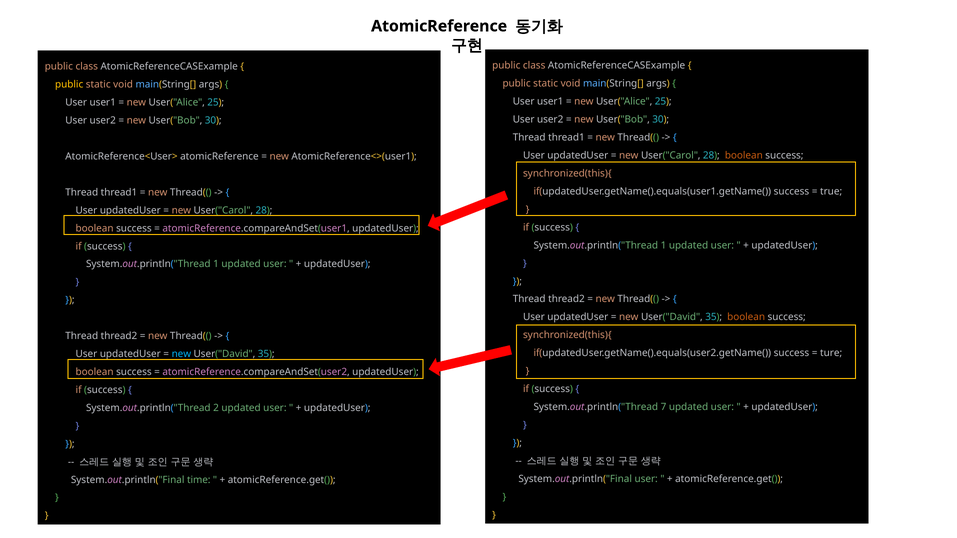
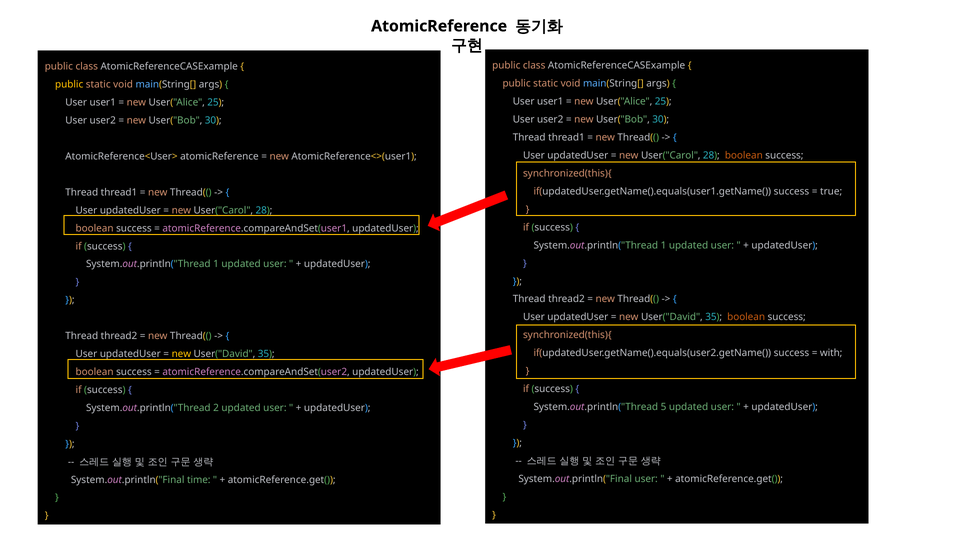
ture: ture -> with
new at (181, 354) colour: light blue -> yellow
7: 7 -> 5
